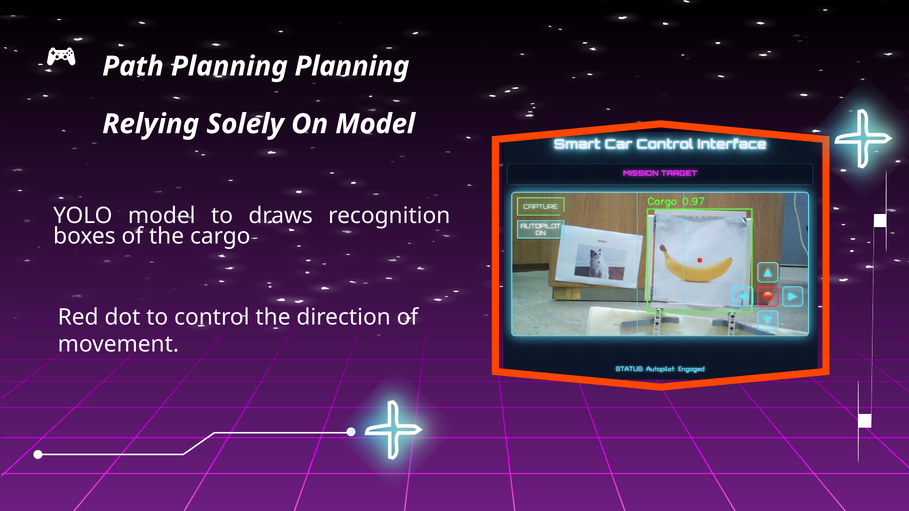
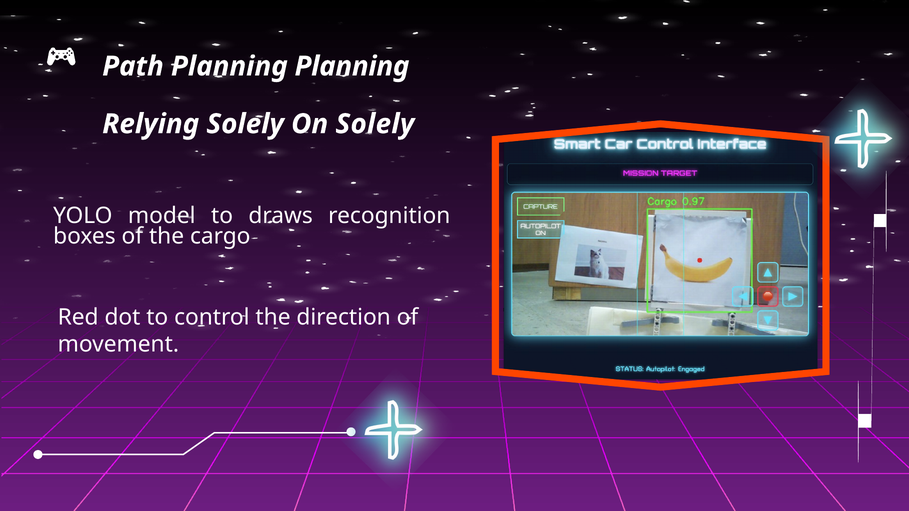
On Model: Model -> Solely
